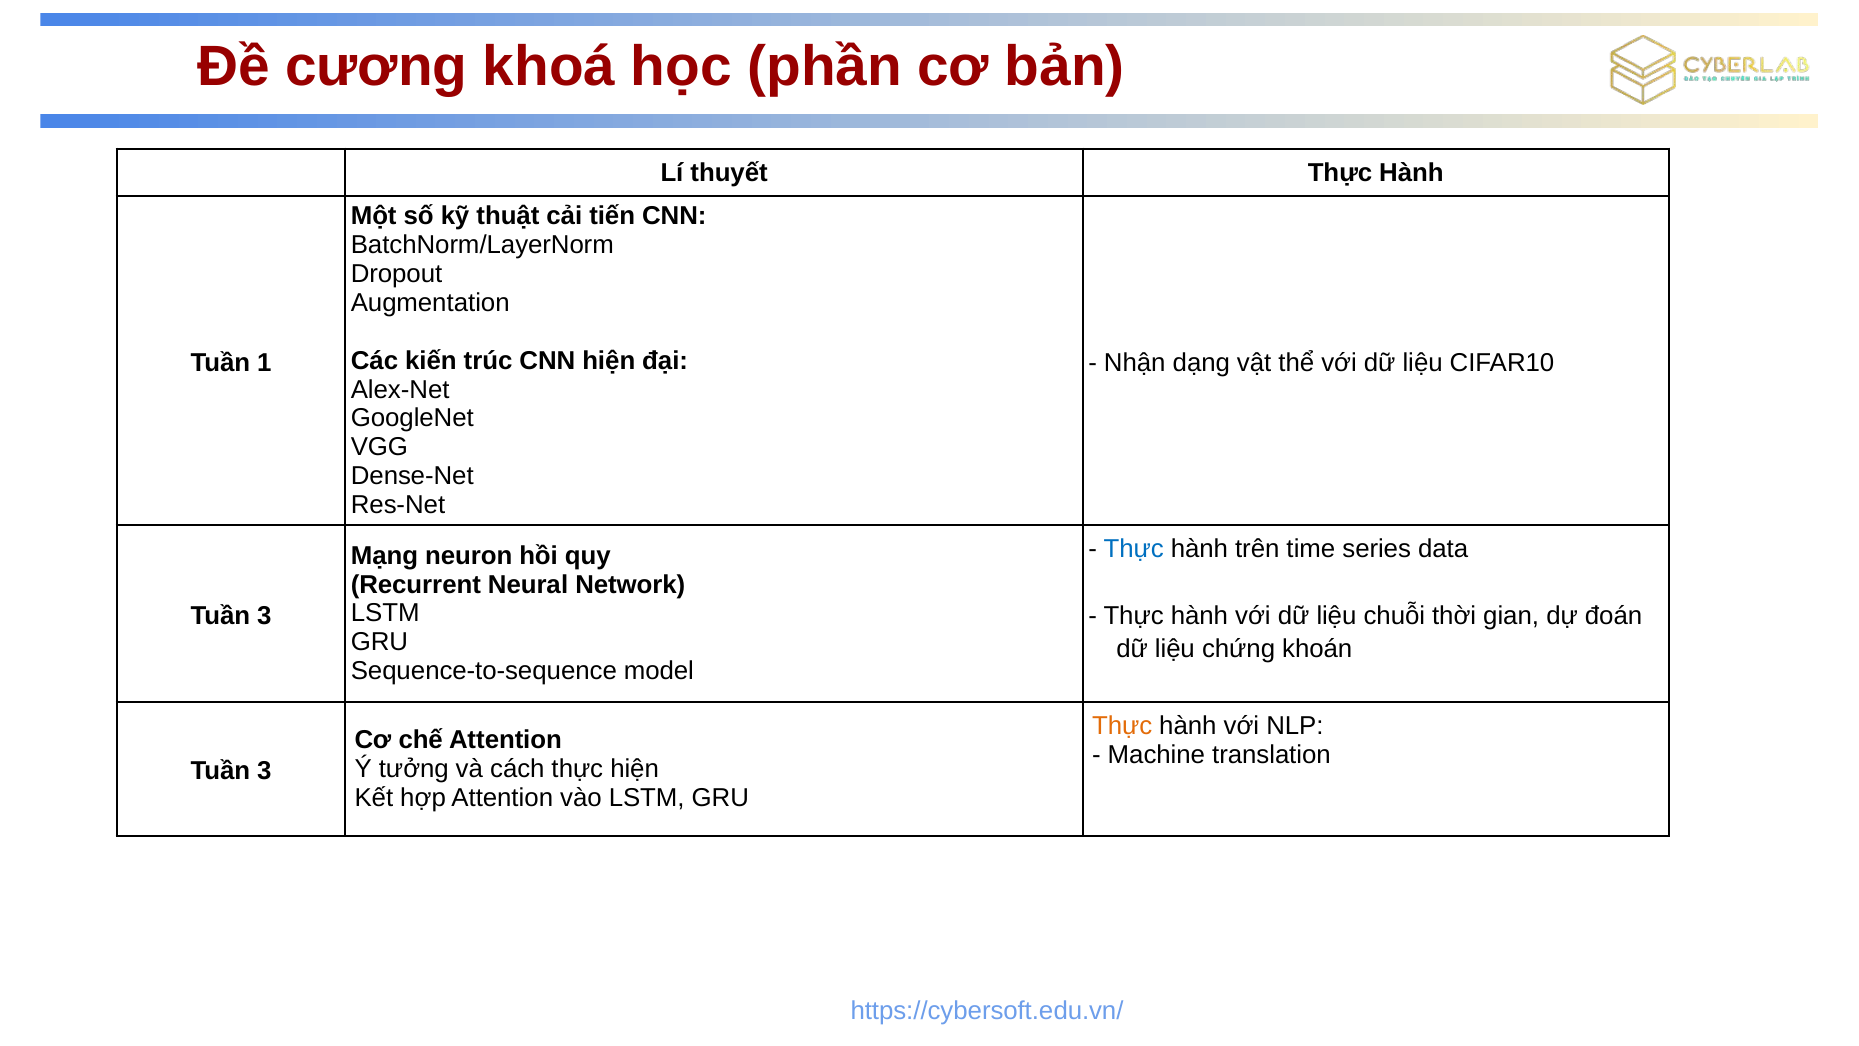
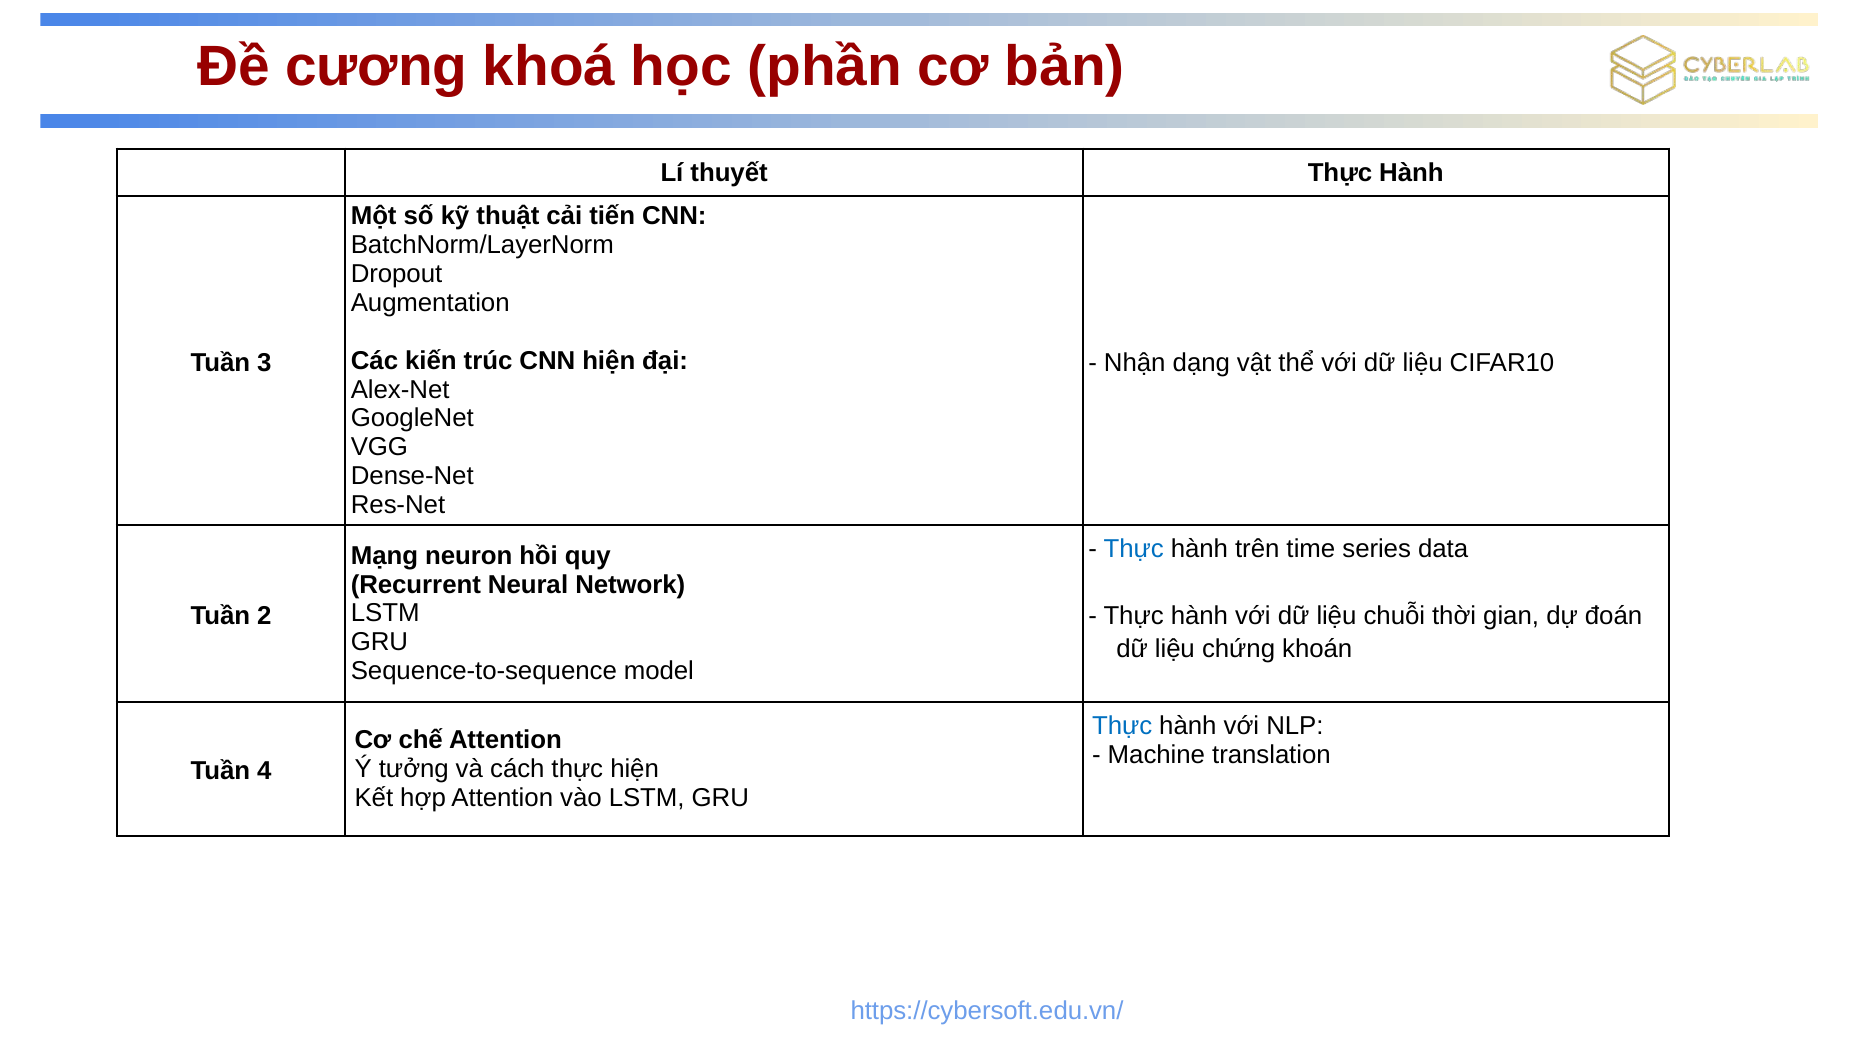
1: 1 -> 3
3 at (264, 615): 3 -> 2
Thực at (1122, 725) colour: orange -> blue
3 at (264, 771): 3 -> 4
